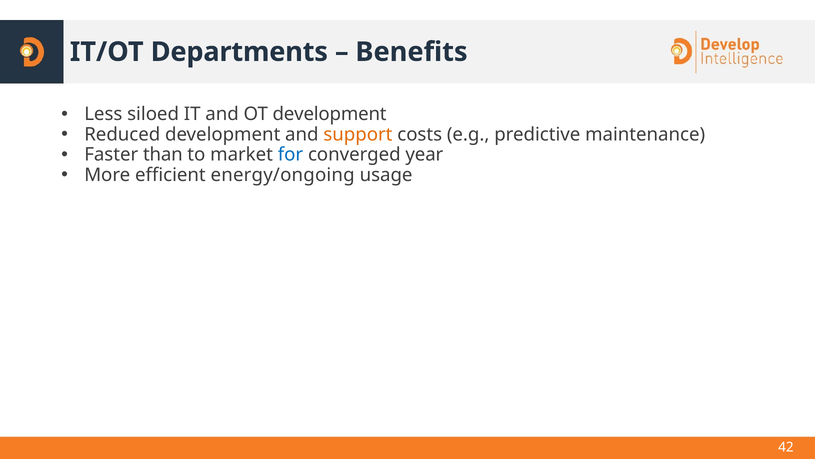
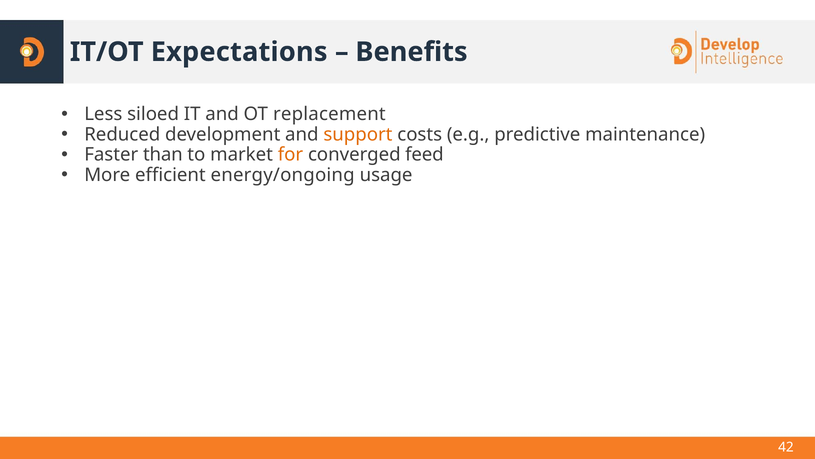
Departments: Departments -> Expectations
OT development: development -> replacement
for colour: blue -> orange
year: year -> feed
